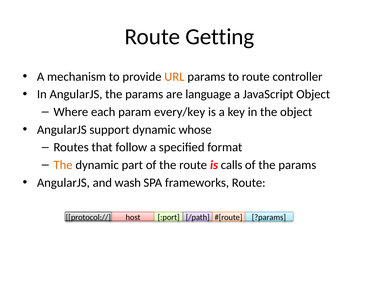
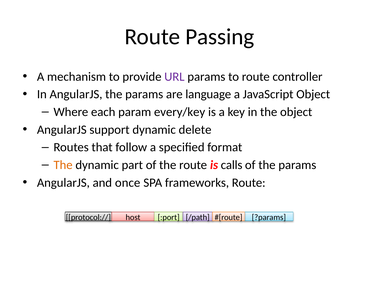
Getting: Getting -> Passing
URL colour: orange -> purple
whose: whose -> delete
wash: wash -> once
